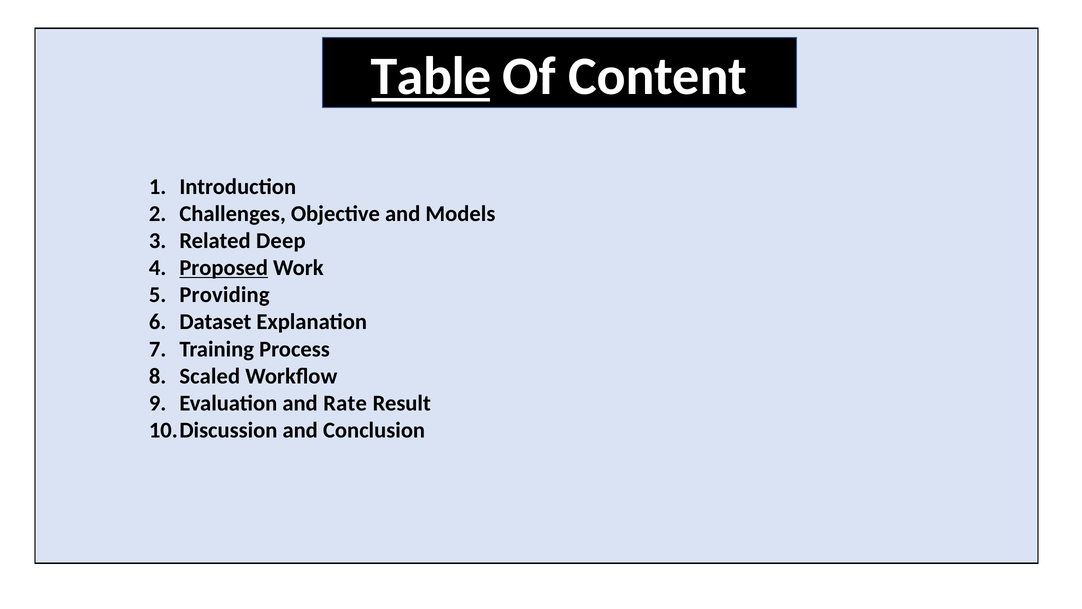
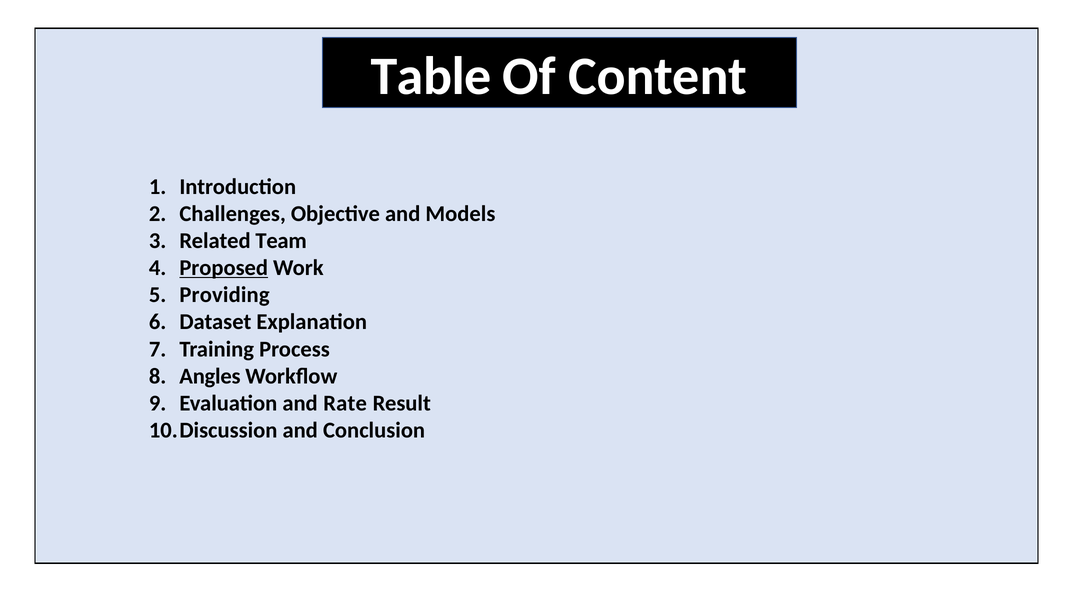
Table underline: present -> none
Deep: Deep -> Team
Scaled: Scaled -> Angles
